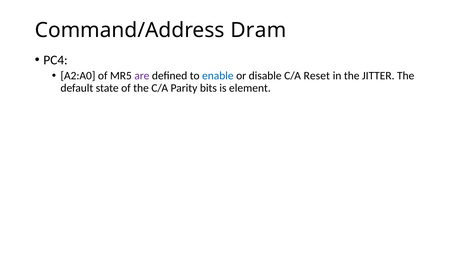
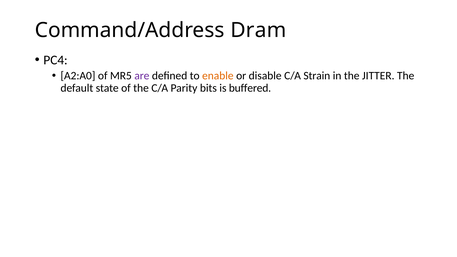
enable colour: blue -> orange
Reset: Reset -> Strain
element: element -> buffered
